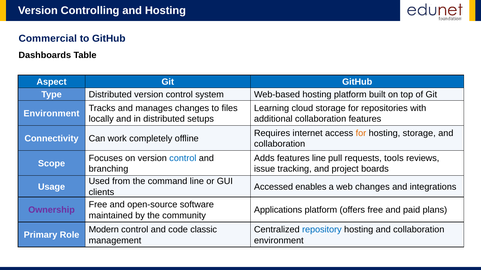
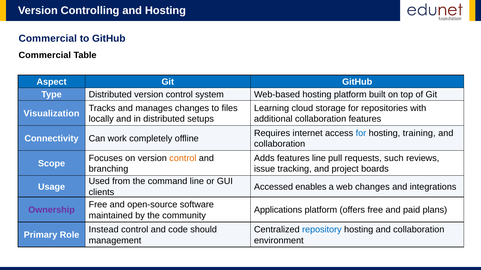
Dashboards at (45, 55): Dashboards -> Commercial
Environment at (51, 114): Environment -> Visualization
for at (361, 133) colour: orange -> blue
hosting storage: storage -> training
control at (183, 158) colour: blue -> orange
tools: tools -> such
Modern: Modern -> Instead
classic: classic -> should
